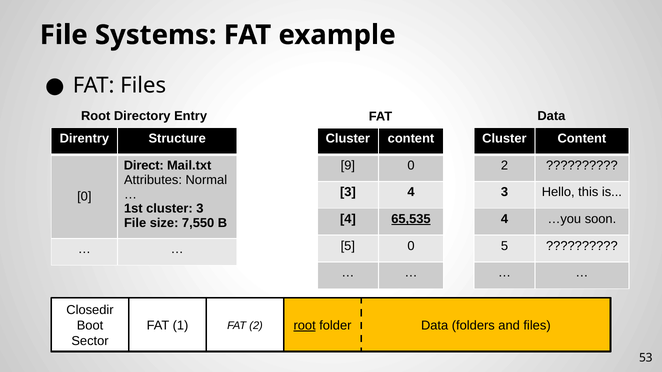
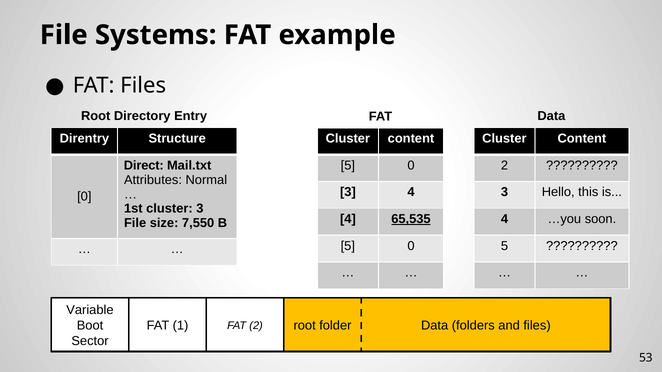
9 at (348, 166): 9 -> 5
Closedir: Closedir -> Variable
root at (305, 326) underline: present -> none
